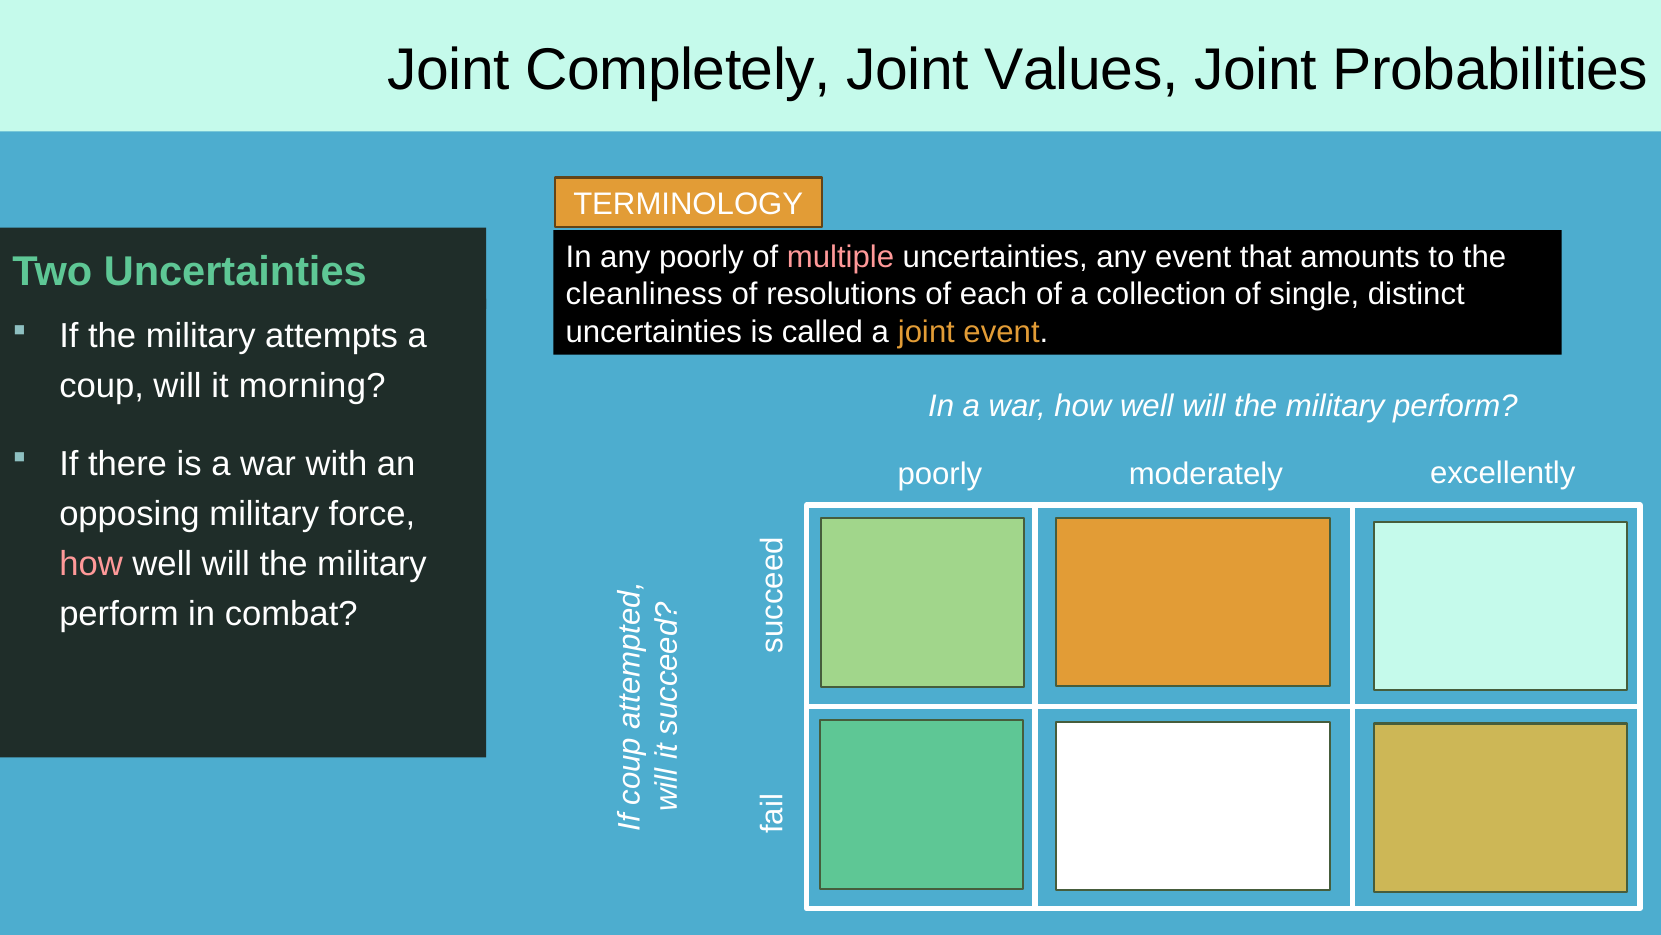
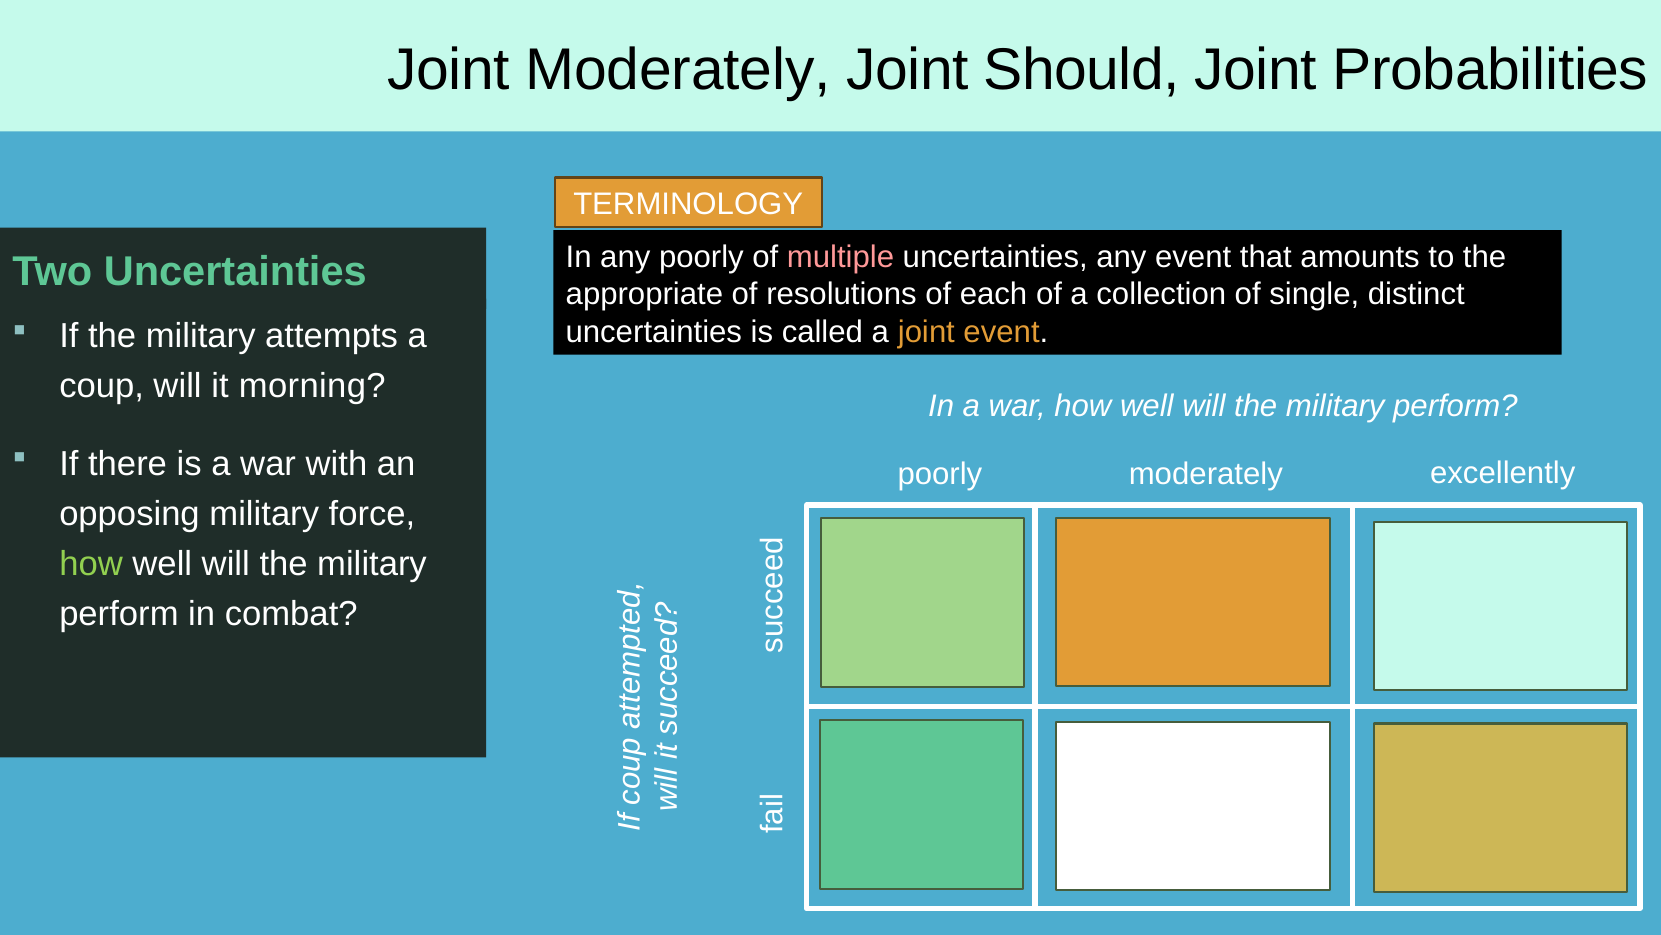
Joint Completely: Completely -> Moderately
Values: Values -> Should
cleanliness: cleanliness -> appropriate
how at (91, 563) colour: pink -> light green
